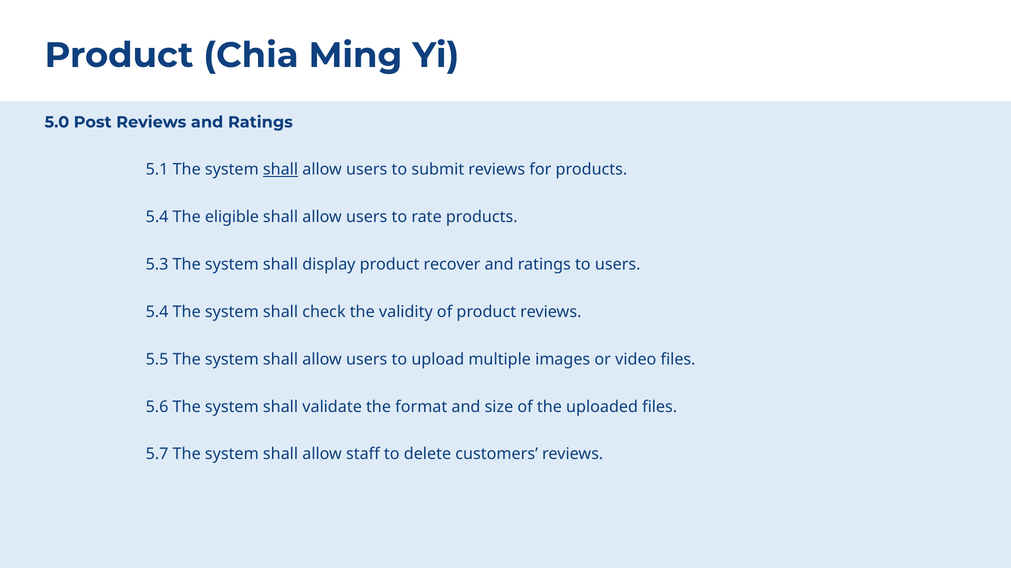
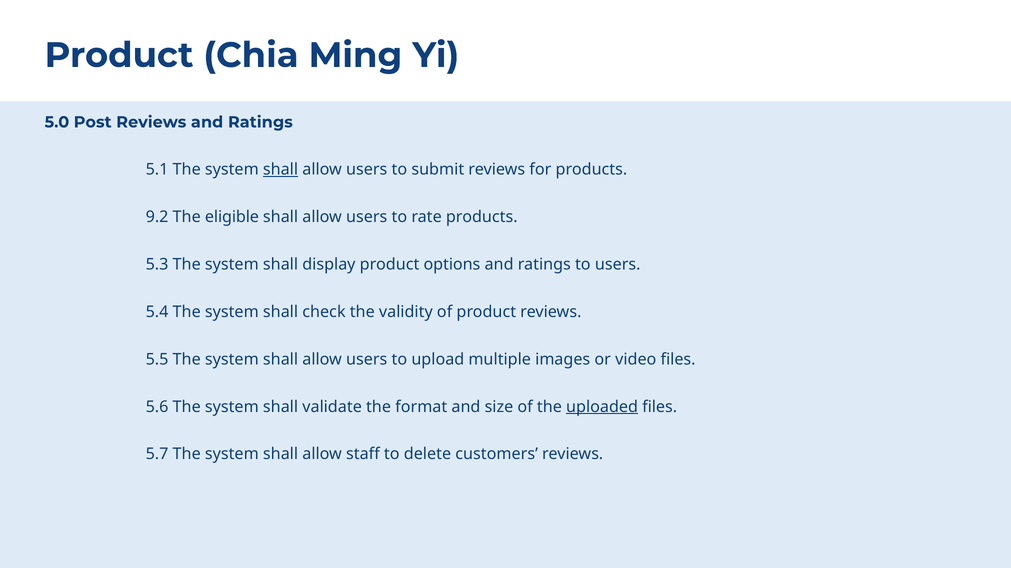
5.4 at (157, 217): 5.4 -> 9.2
recover: recover -> options
uploaded underline: none -> present
